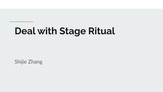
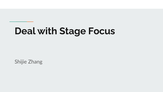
Ritual: Ritual -> Focus
